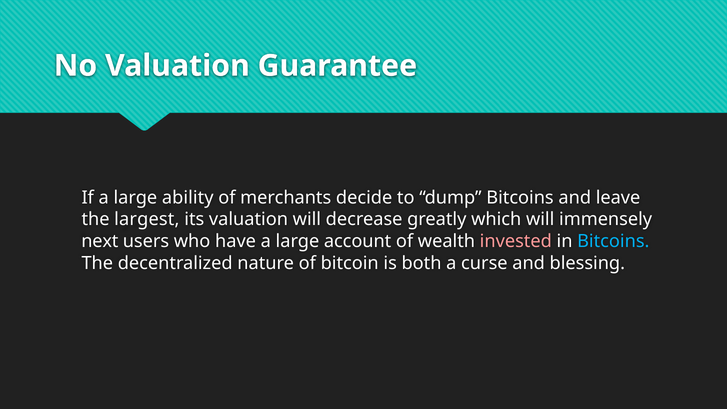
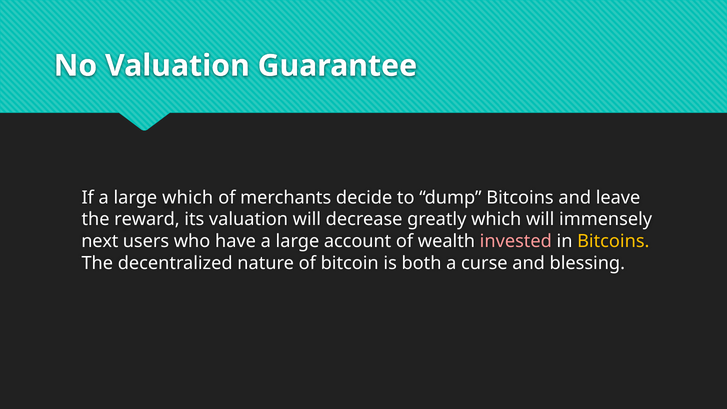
large ability: ability -> which
largest: largest -> reward
Bitcoins at (613, 241) colour: light blue -> yellow
